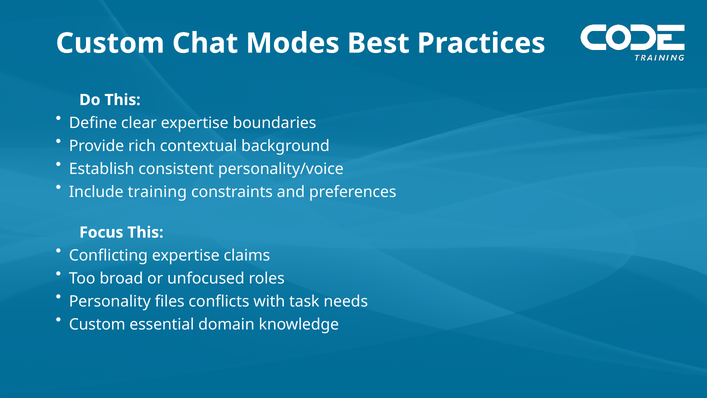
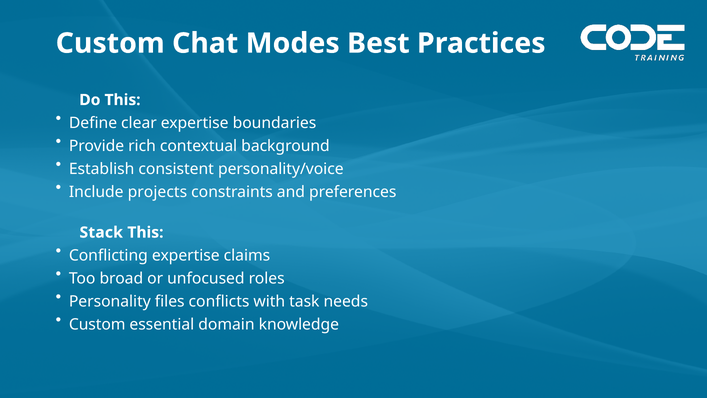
training: training -> projects
Focus: Focus -> Stack
